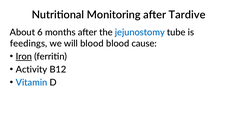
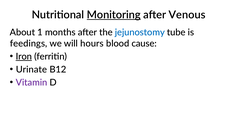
Monitoring underline: none -> present
Tardive: Tardive -> Venous
6: 6 -> 1
will blood: blood -> hours
Activity: Activity -> Urinate
Vitamin colour: blue -> purple
